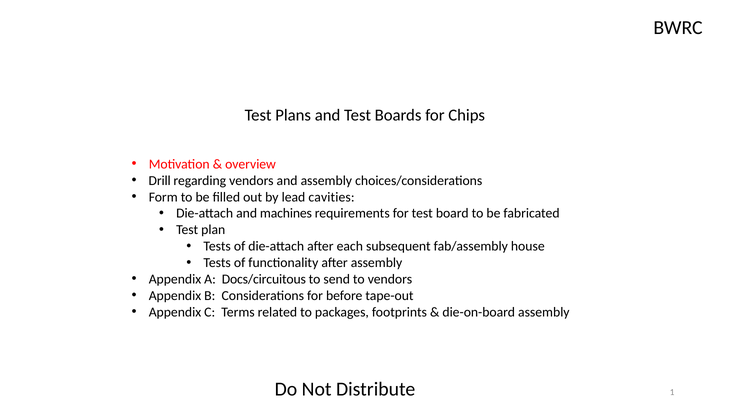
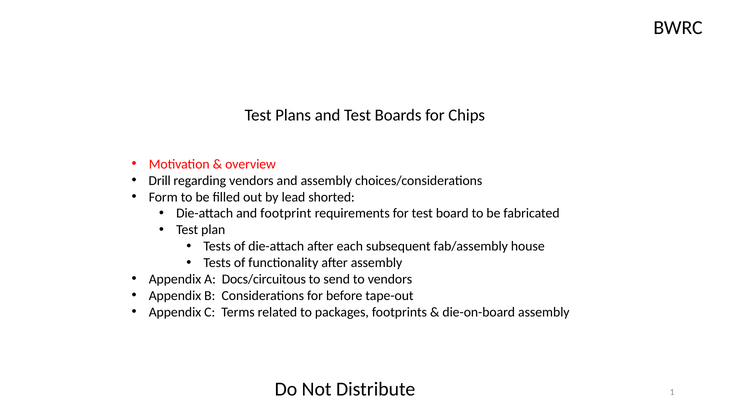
cavities: cavities -> shorted
machines: machines -> footprint
